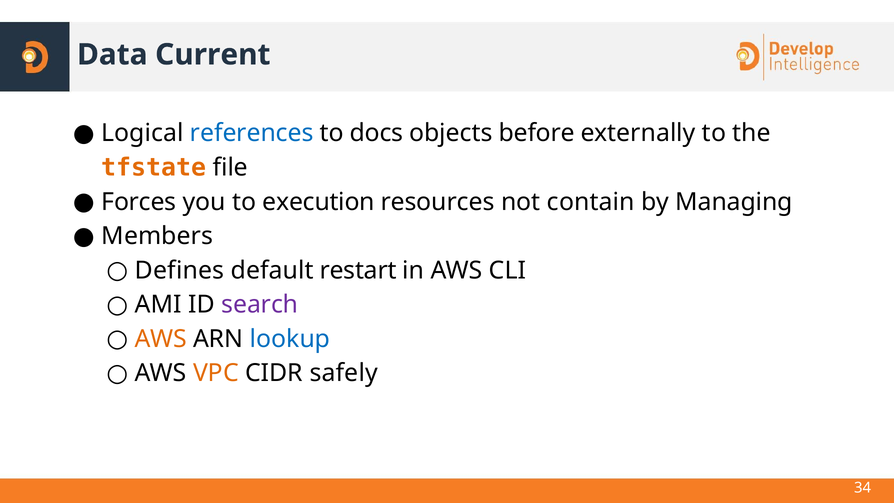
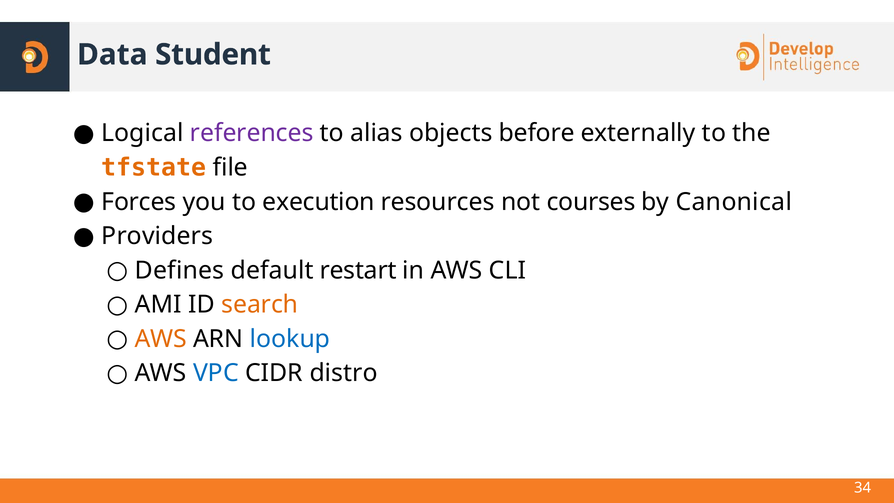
Current: Current -> Student
references colour: blue -> purple
docs: docs -> alias
contain: contain -> courses
Managing: Managing -> Canonical
Members: Members -> Providers
search colour: purple -> orange
VPC colour: orange -> blue
safely: safely -> distro
